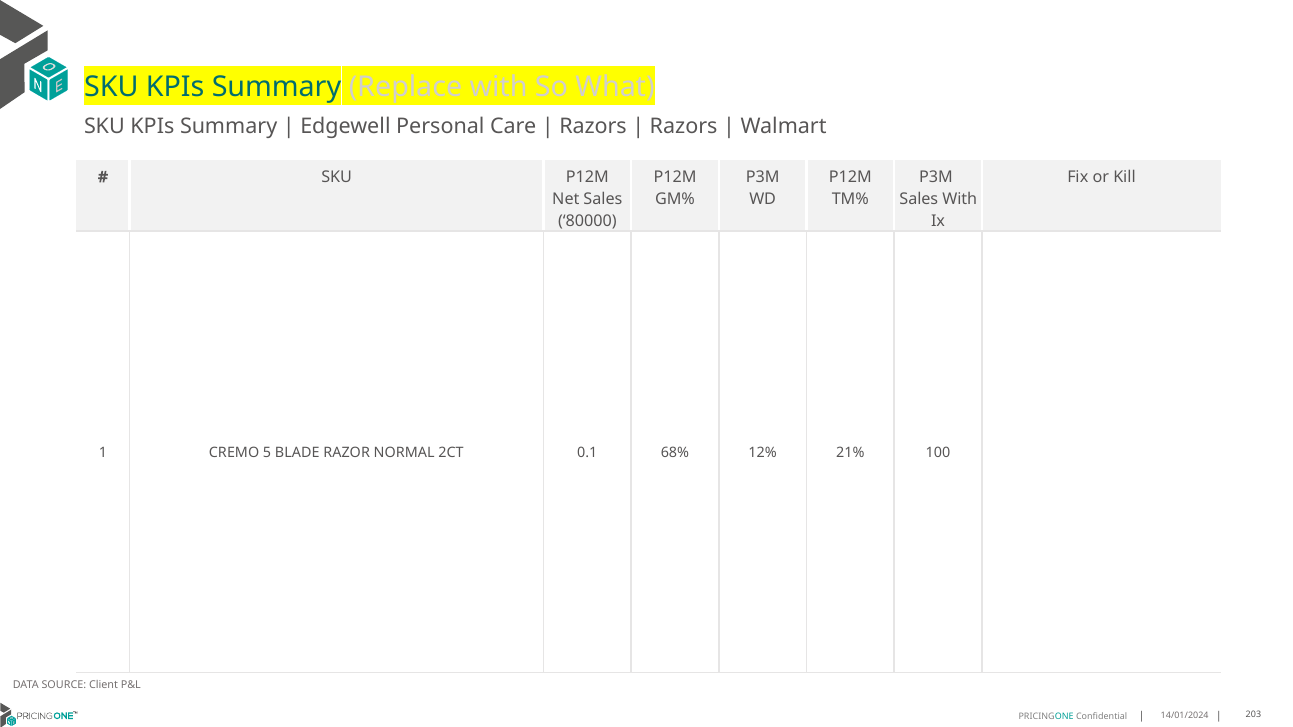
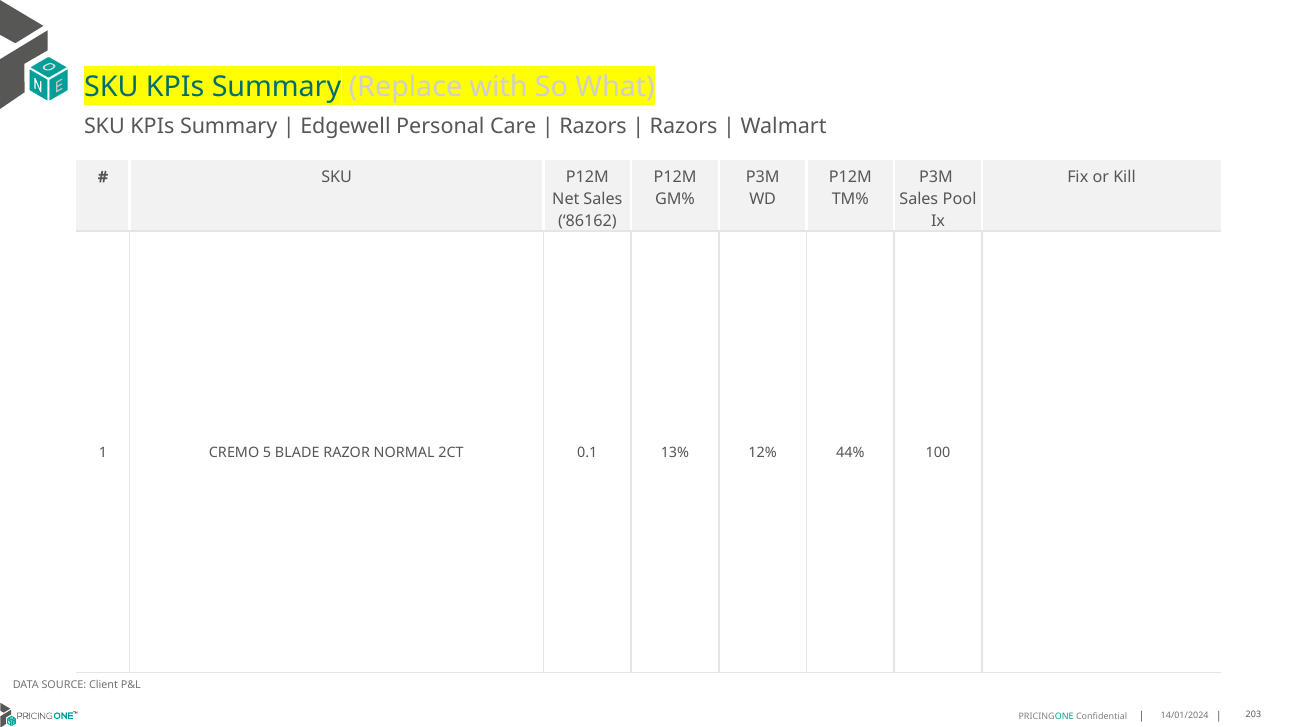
Sales With: With -> Pool
80000: 80000 -> 86162
68%: 68% -> 13%
21%: 21% -> 44%
